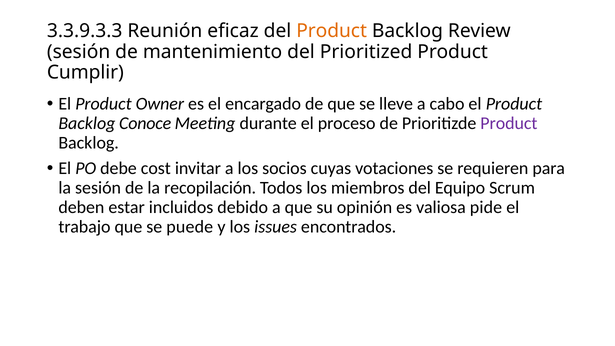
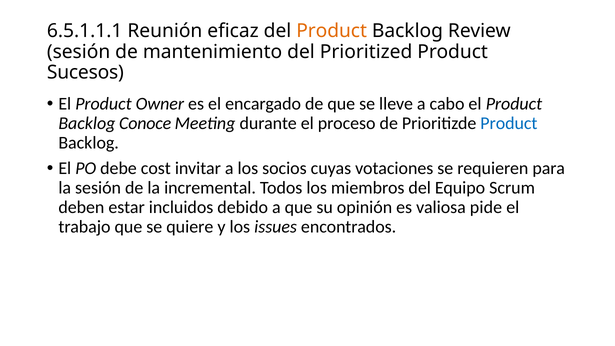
3.3.9.3.3: 3.3.9.3.3 -> 6.5.1.1.1
Cumplir: Cumplir -> Sucesos
Product at (509, 123) colour: purple -> blue
recopilación: recopilación -> incremental
puede: puede -> quiere
